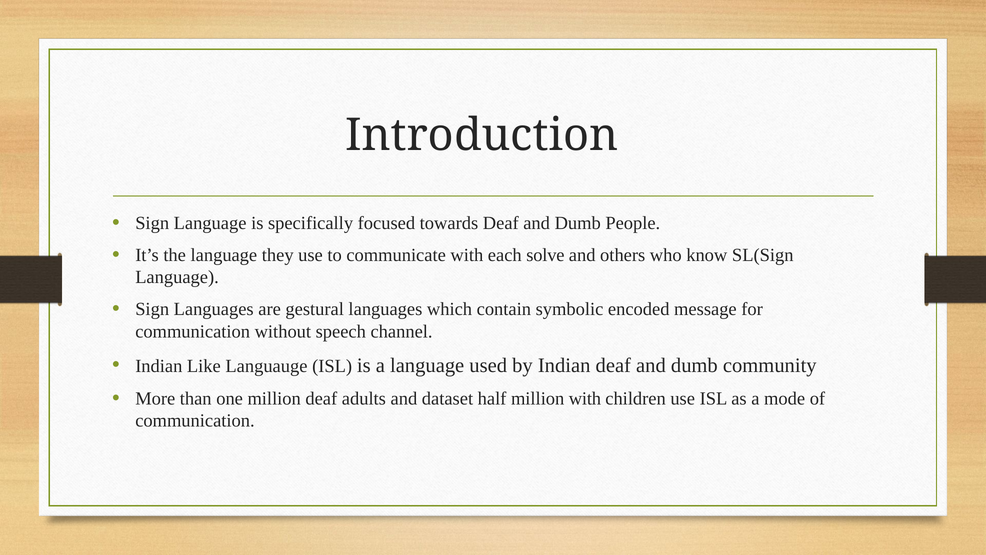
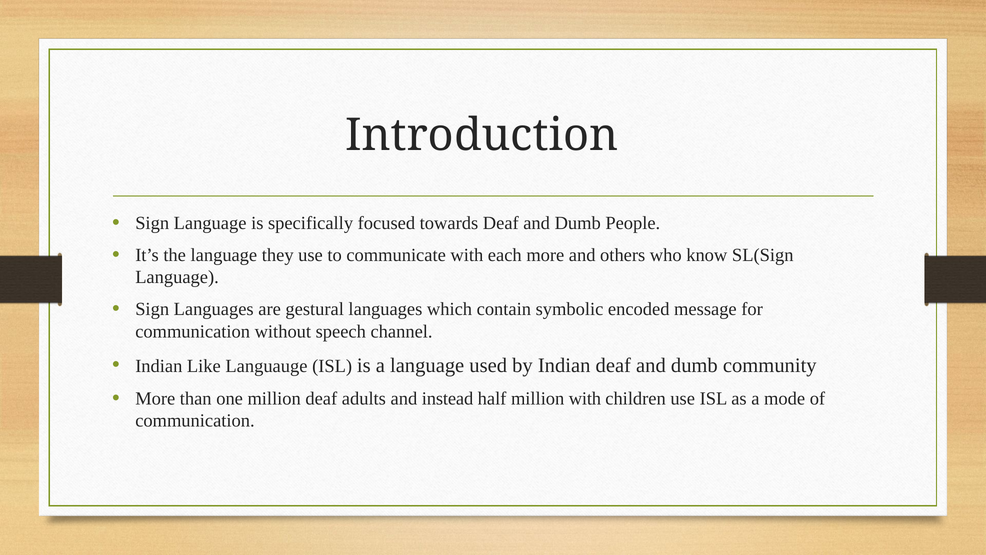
each solve: solve -> more
dataset: dataset -> instead
